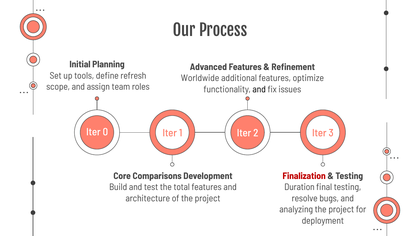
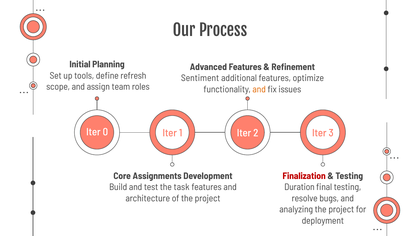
Worldwide: Worldwide -> Sentiment
and at (259, 89) colour: black -> orange
Comparisons: Comparisons -> Assignments
total: total -> task
